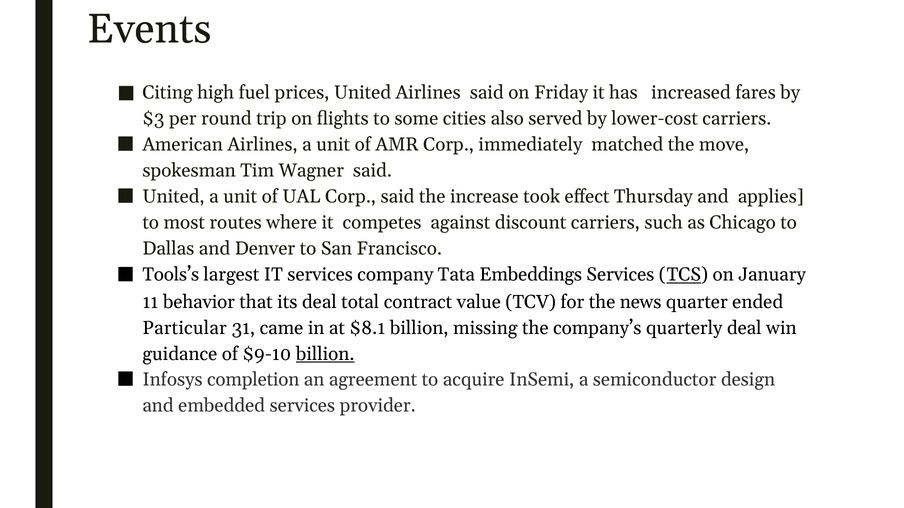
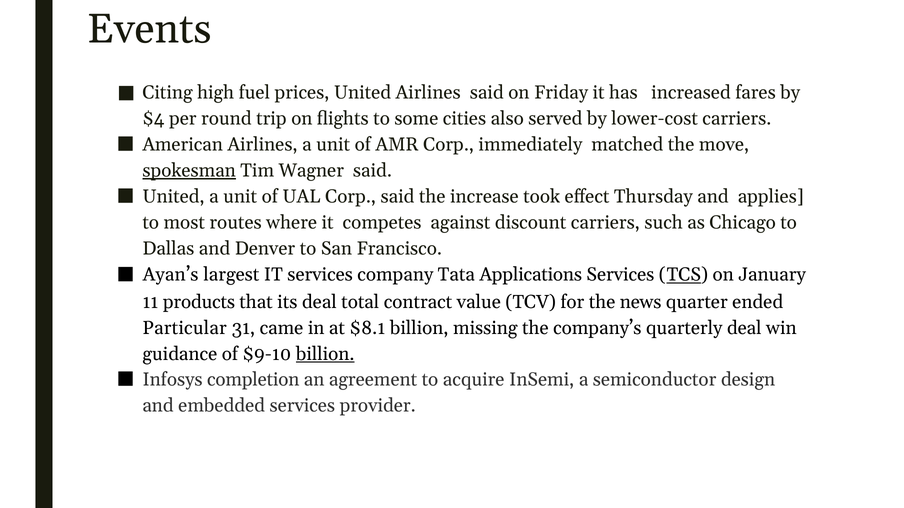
$3: $3 -> $4
spokesman underline: none -> present
Tools’s: Tools’s -> Ayan’s
Embeddings: Embeddings -> Applications
behavior: behavior -> products
